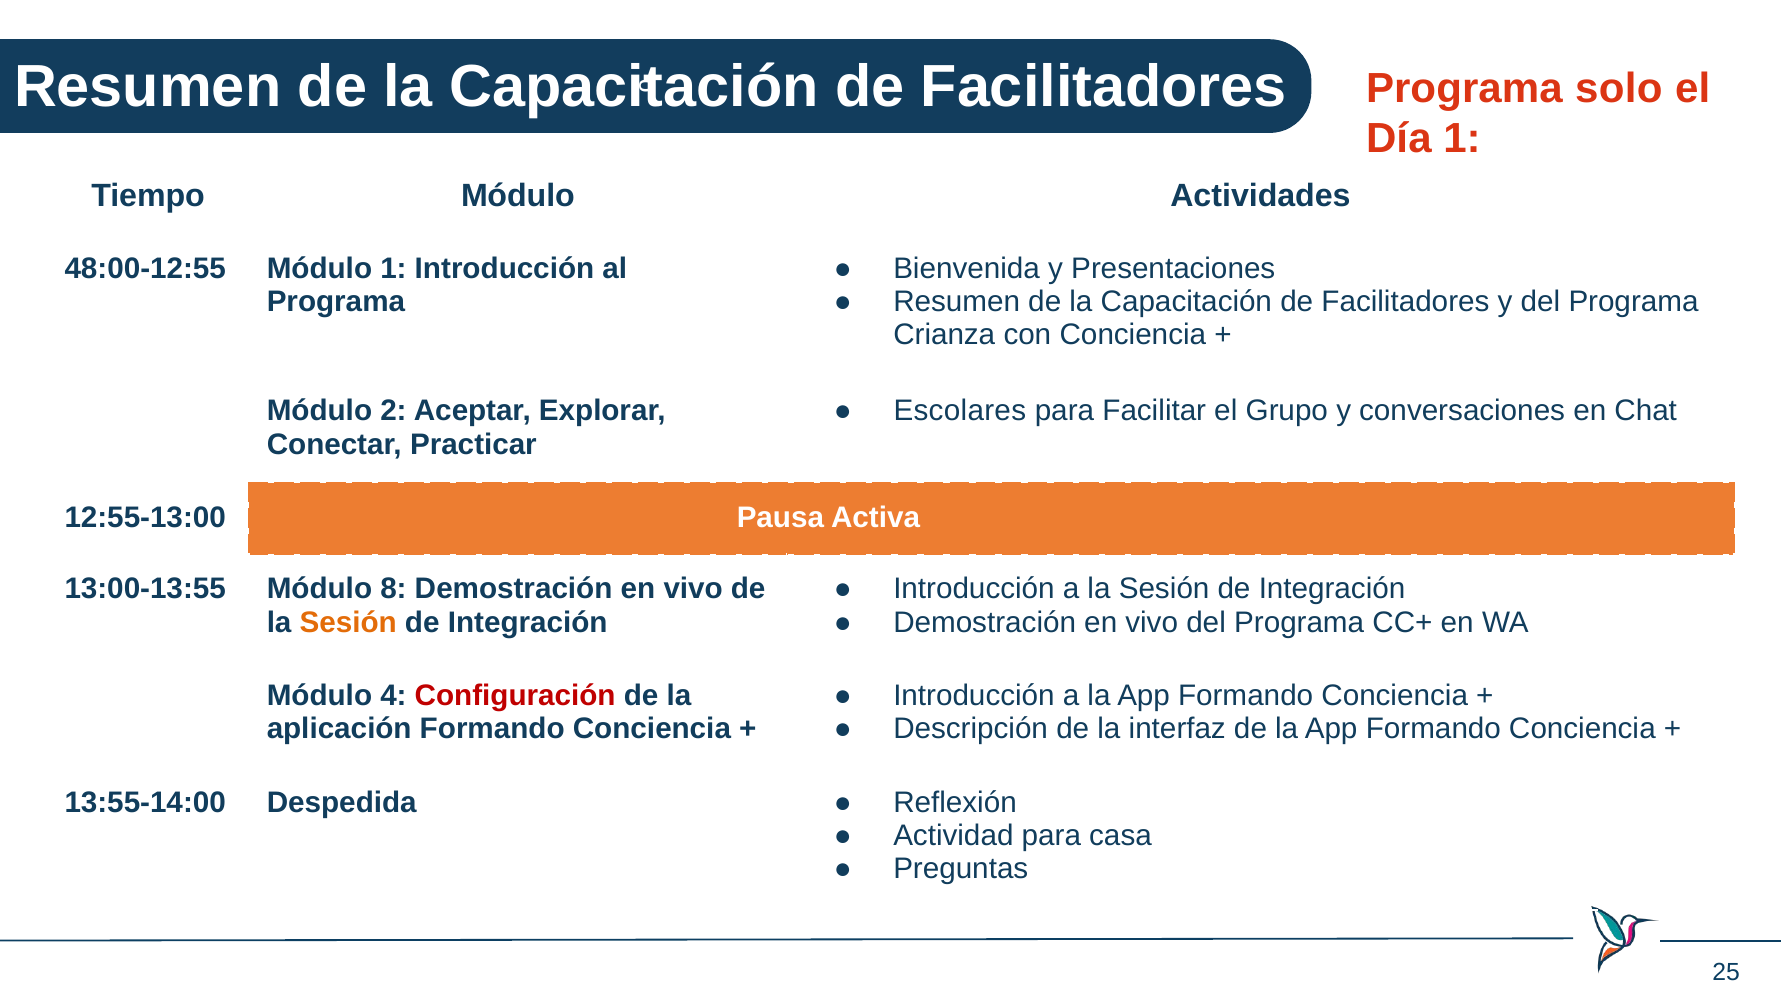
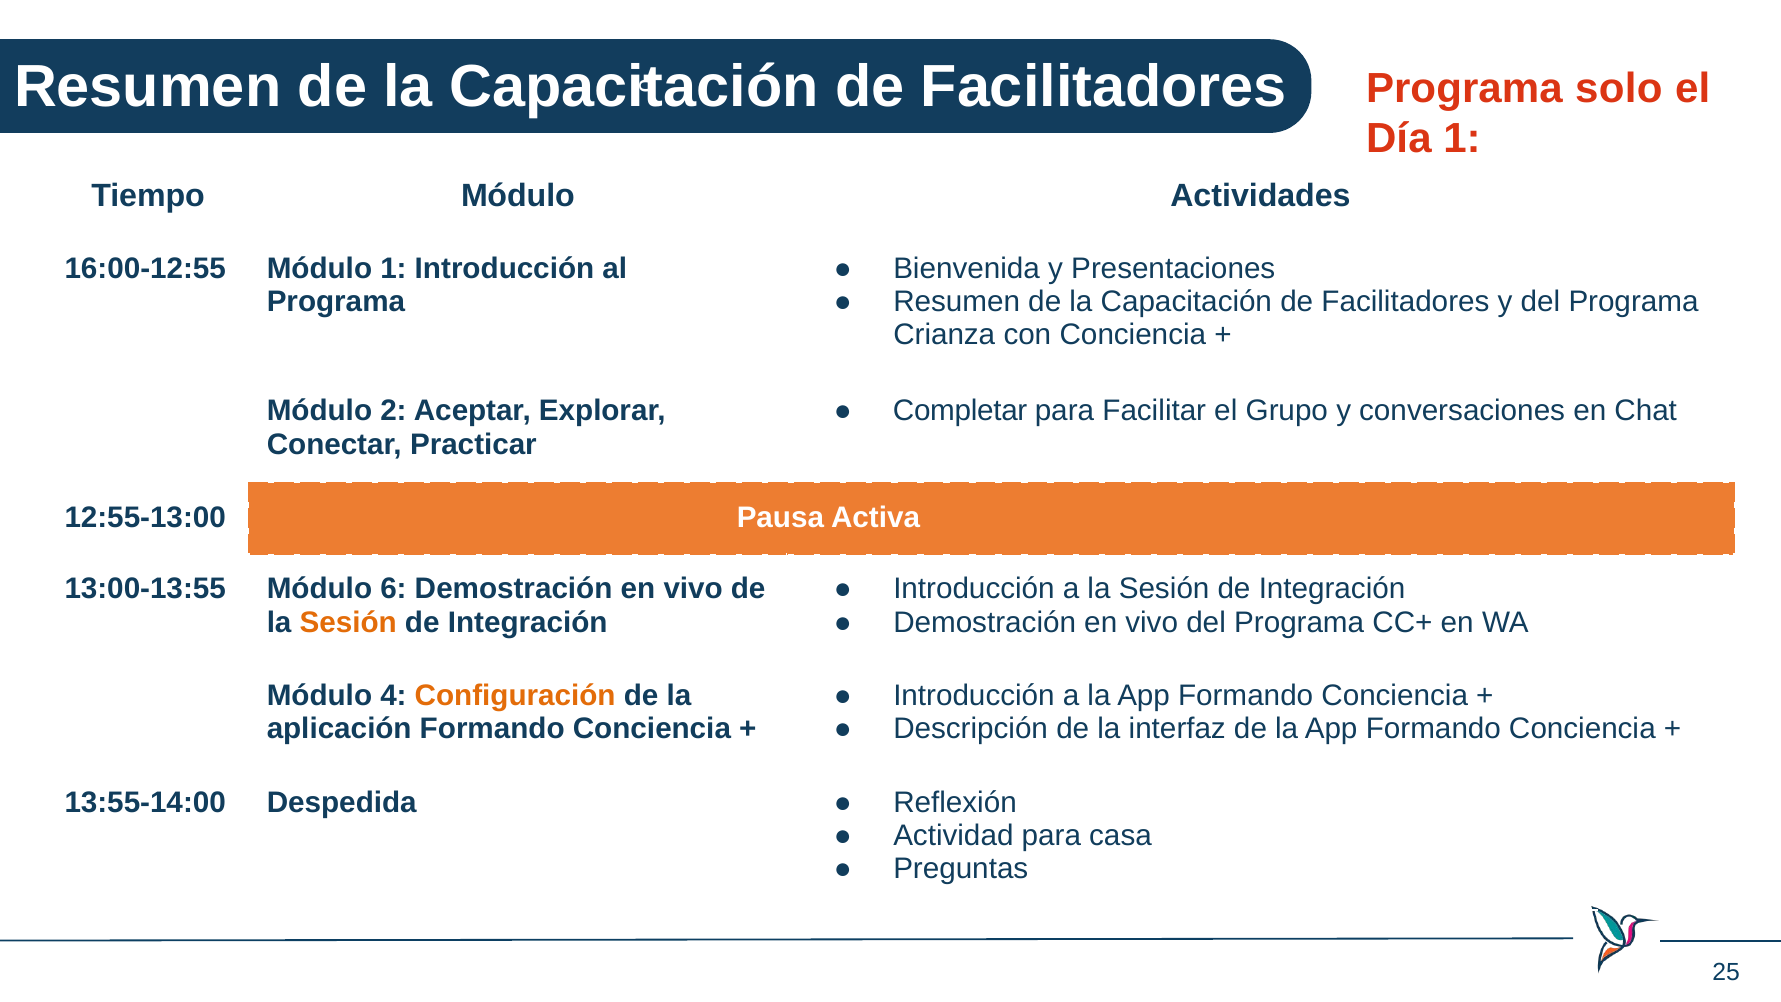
48:00-12:55: 48:00-12:55 -> 16:00-12:55
Escolares: Escolares -> Completar
8: 8 -> 6
Configuración colour: red -> orange
